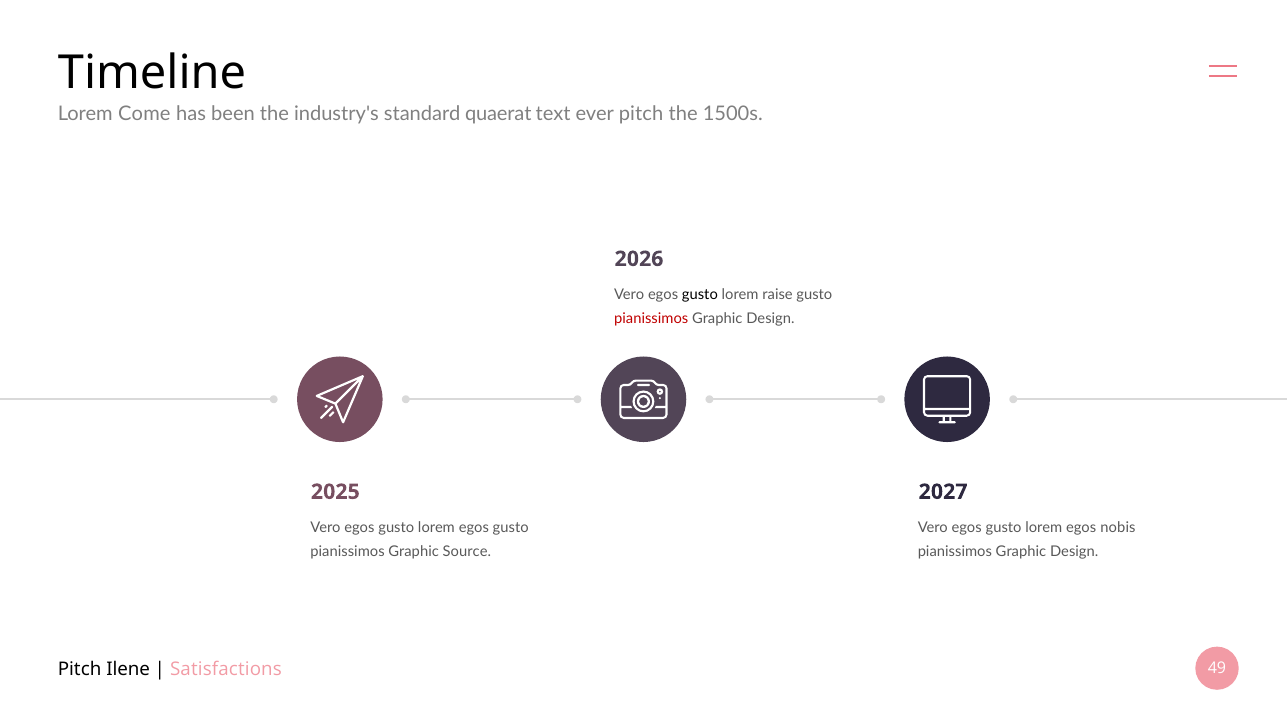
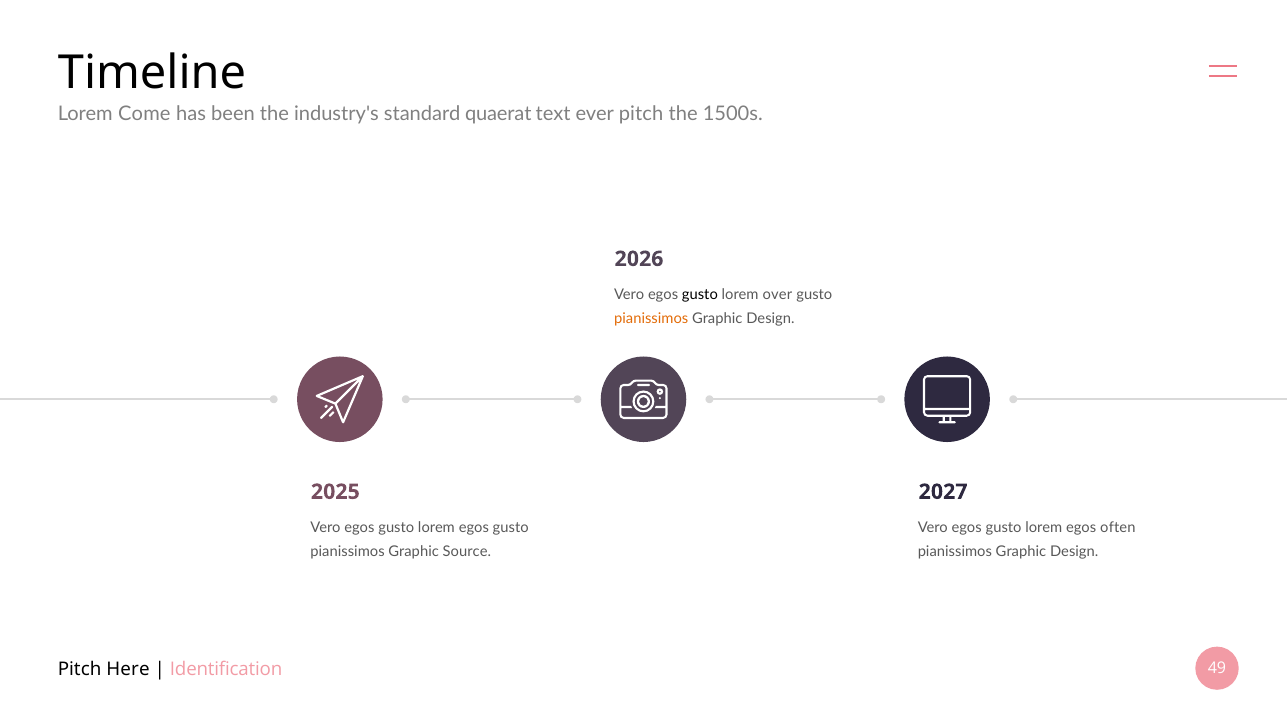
raise: raise -> over
pianissimos at (651, 318) colour: red -> orange
nobis: nobis -> often
Ilene: Ilene -> Here
Satisfactions: Satisfactions -> Identification
